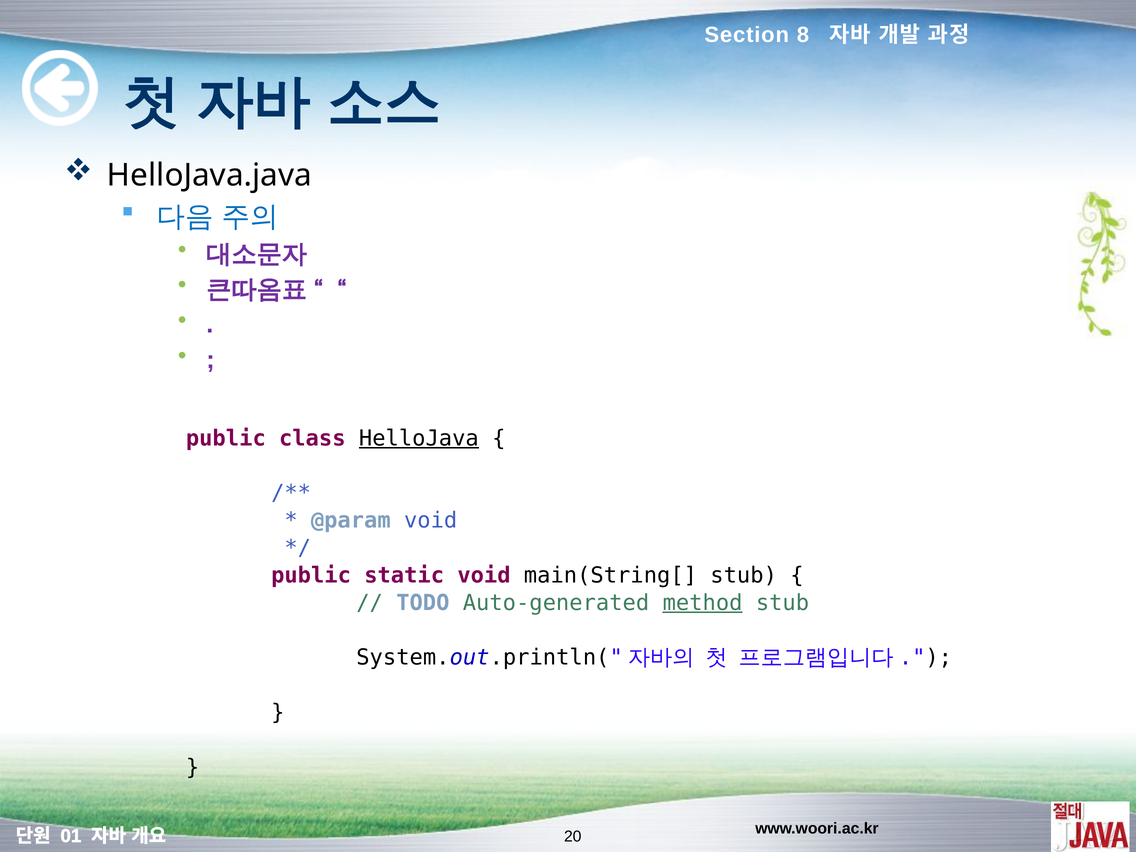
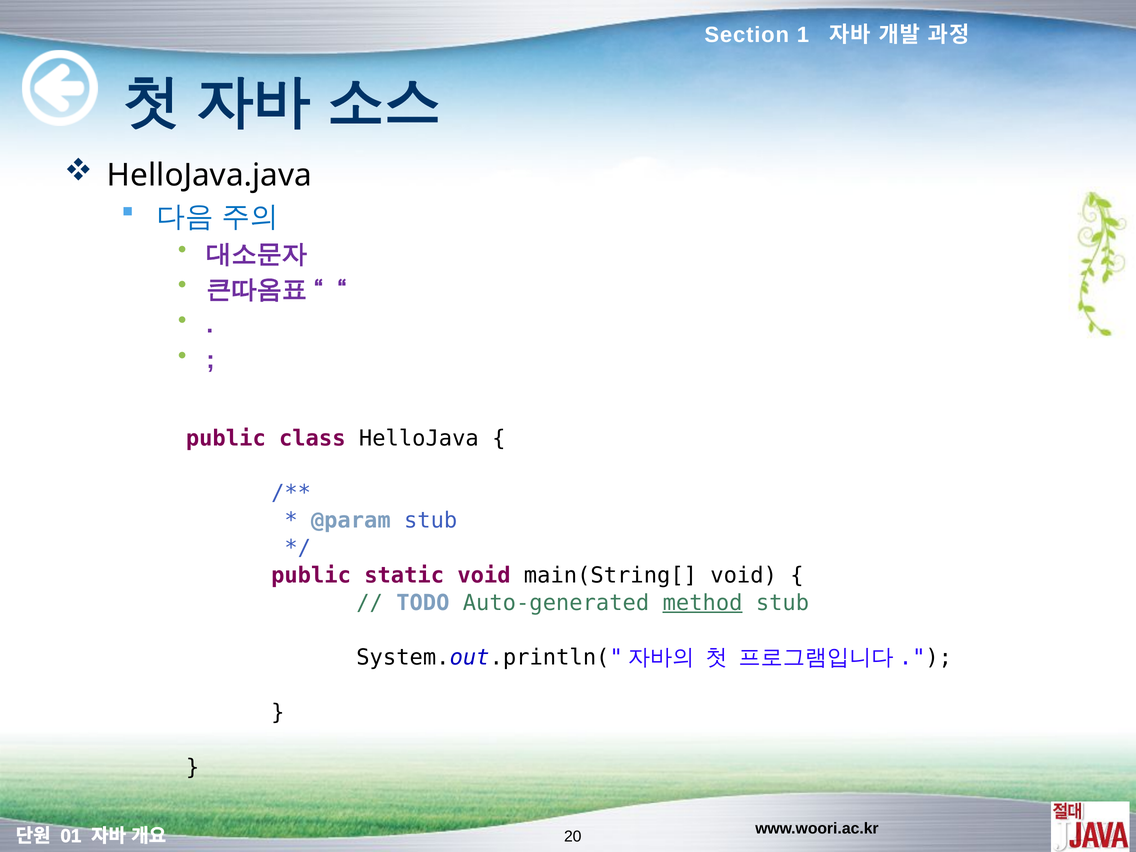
8: 8 -> 1
HelloJava underline: present -> none
@param void: void -> stub
main(String[ stub: stub -> void
